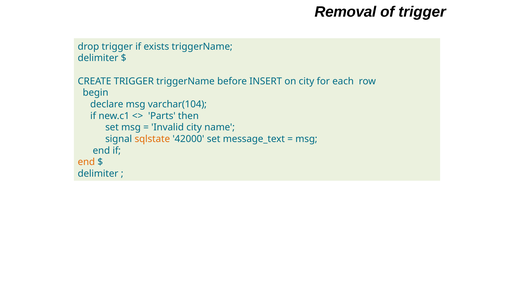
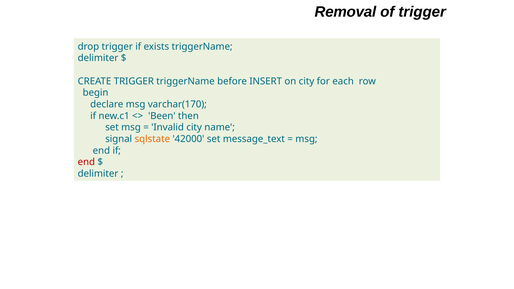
varchar(104: varchar(104 -> varchar(170
Parts: Parts -> Been
end at (86, 162) colour: orange -> red
